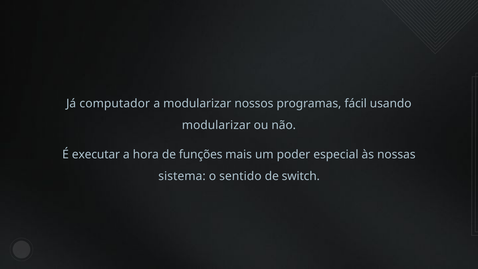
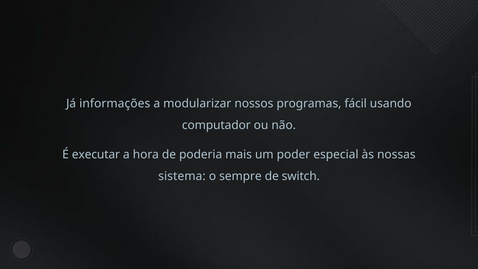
computador: computador -> informações
modularizar at (216, 125): modularizar -> computador
funções: funções -> poderia
sentido: sentido -> sempre
